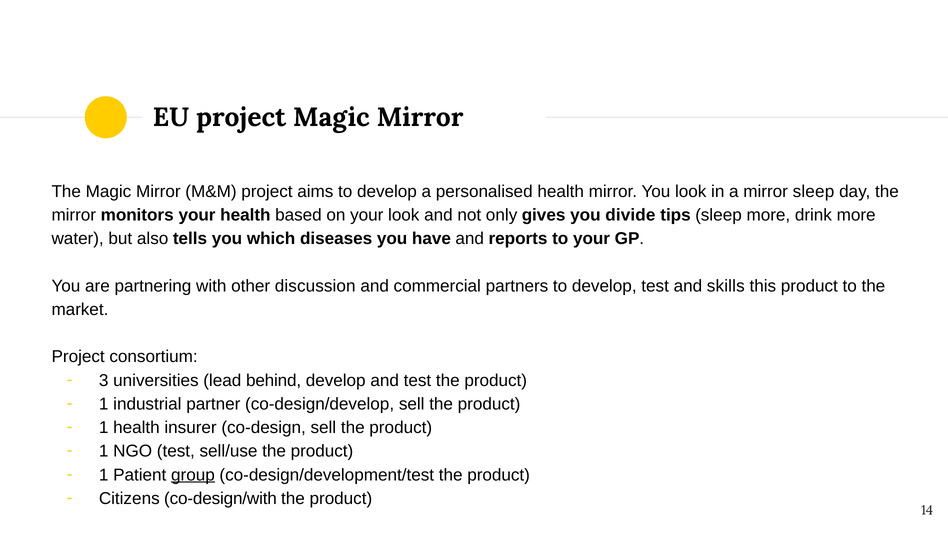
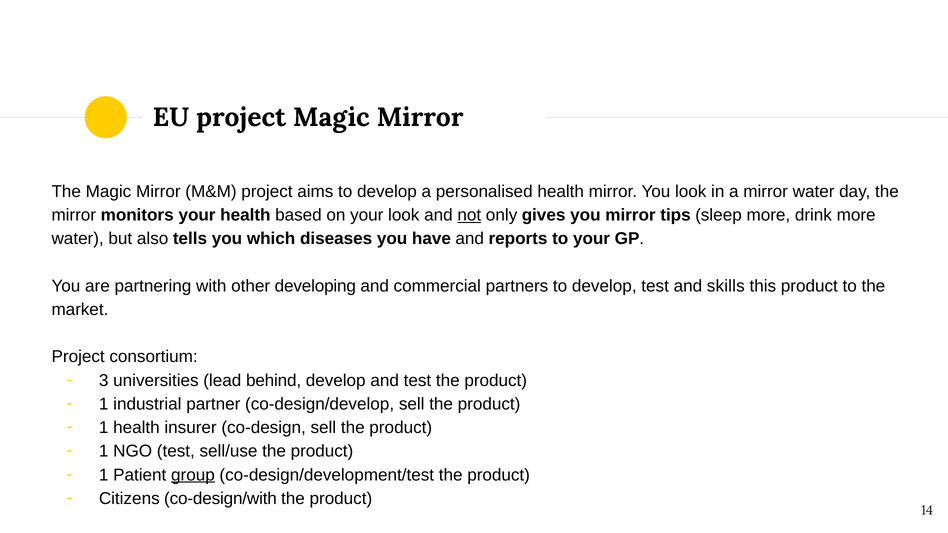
mirror sleep: sleep -> water
not underline: none -> present
you divide: divide -> mirror
discussion: discussion -> developing
